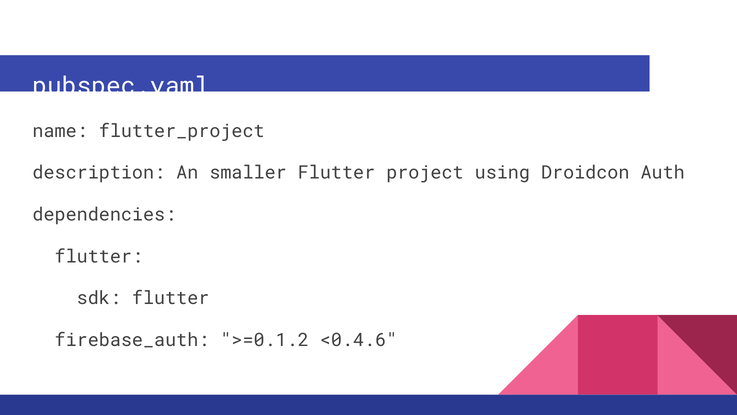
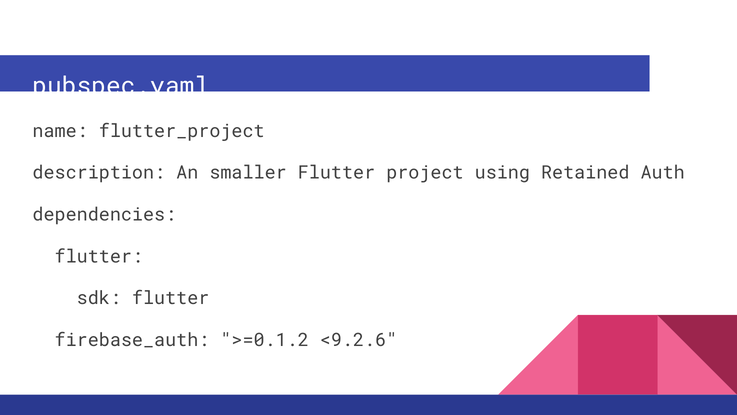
Droidcon: Droidcon -> Retained
<0.4.6: <0.4.6 -> <9.2.6
